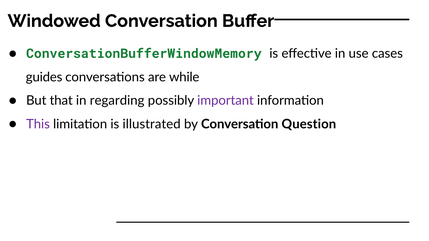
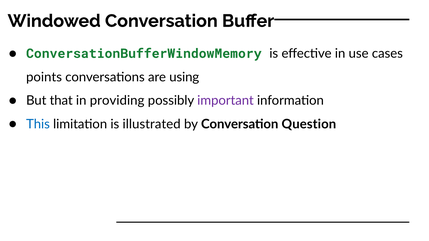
guides: guides -> points
while: while -> using
regarding: regarding -> providing
This colour: purple -> blue
